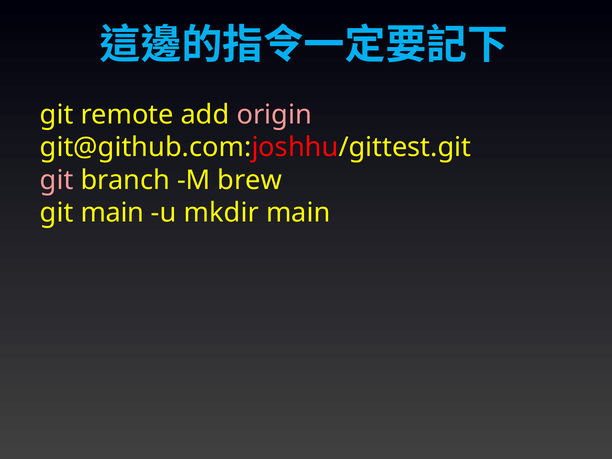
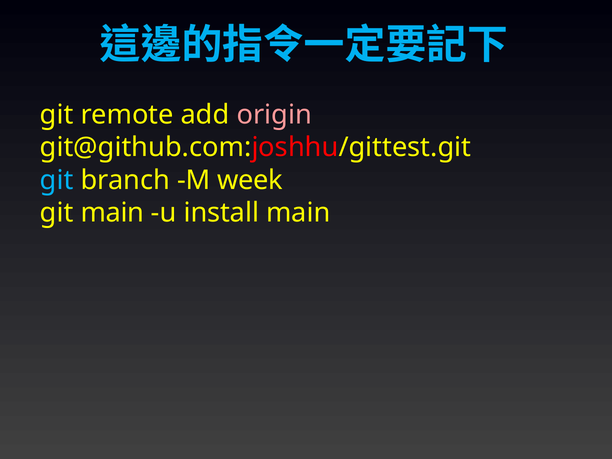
git at (57, 180) colour: pink -> light blue
brew: brew -> week
mkdir: mkdir -> install
